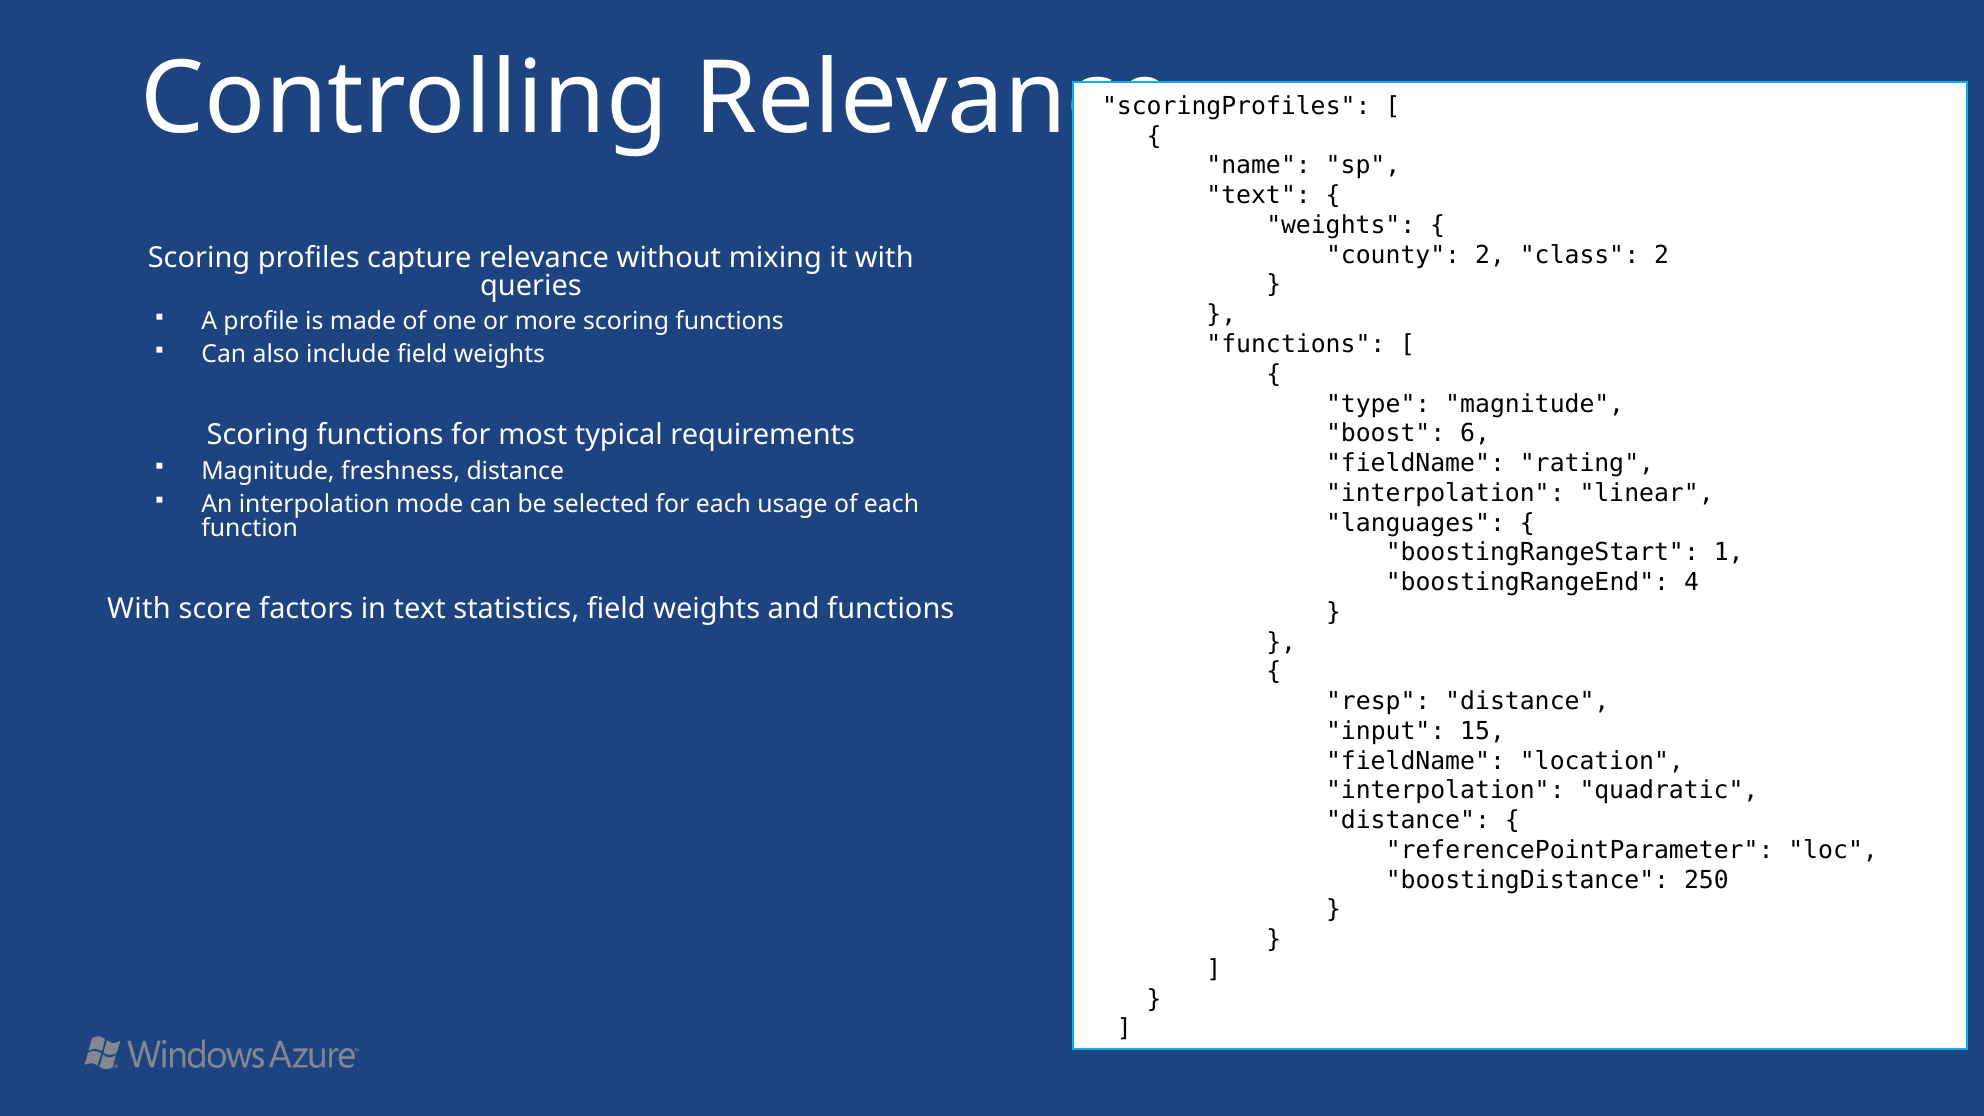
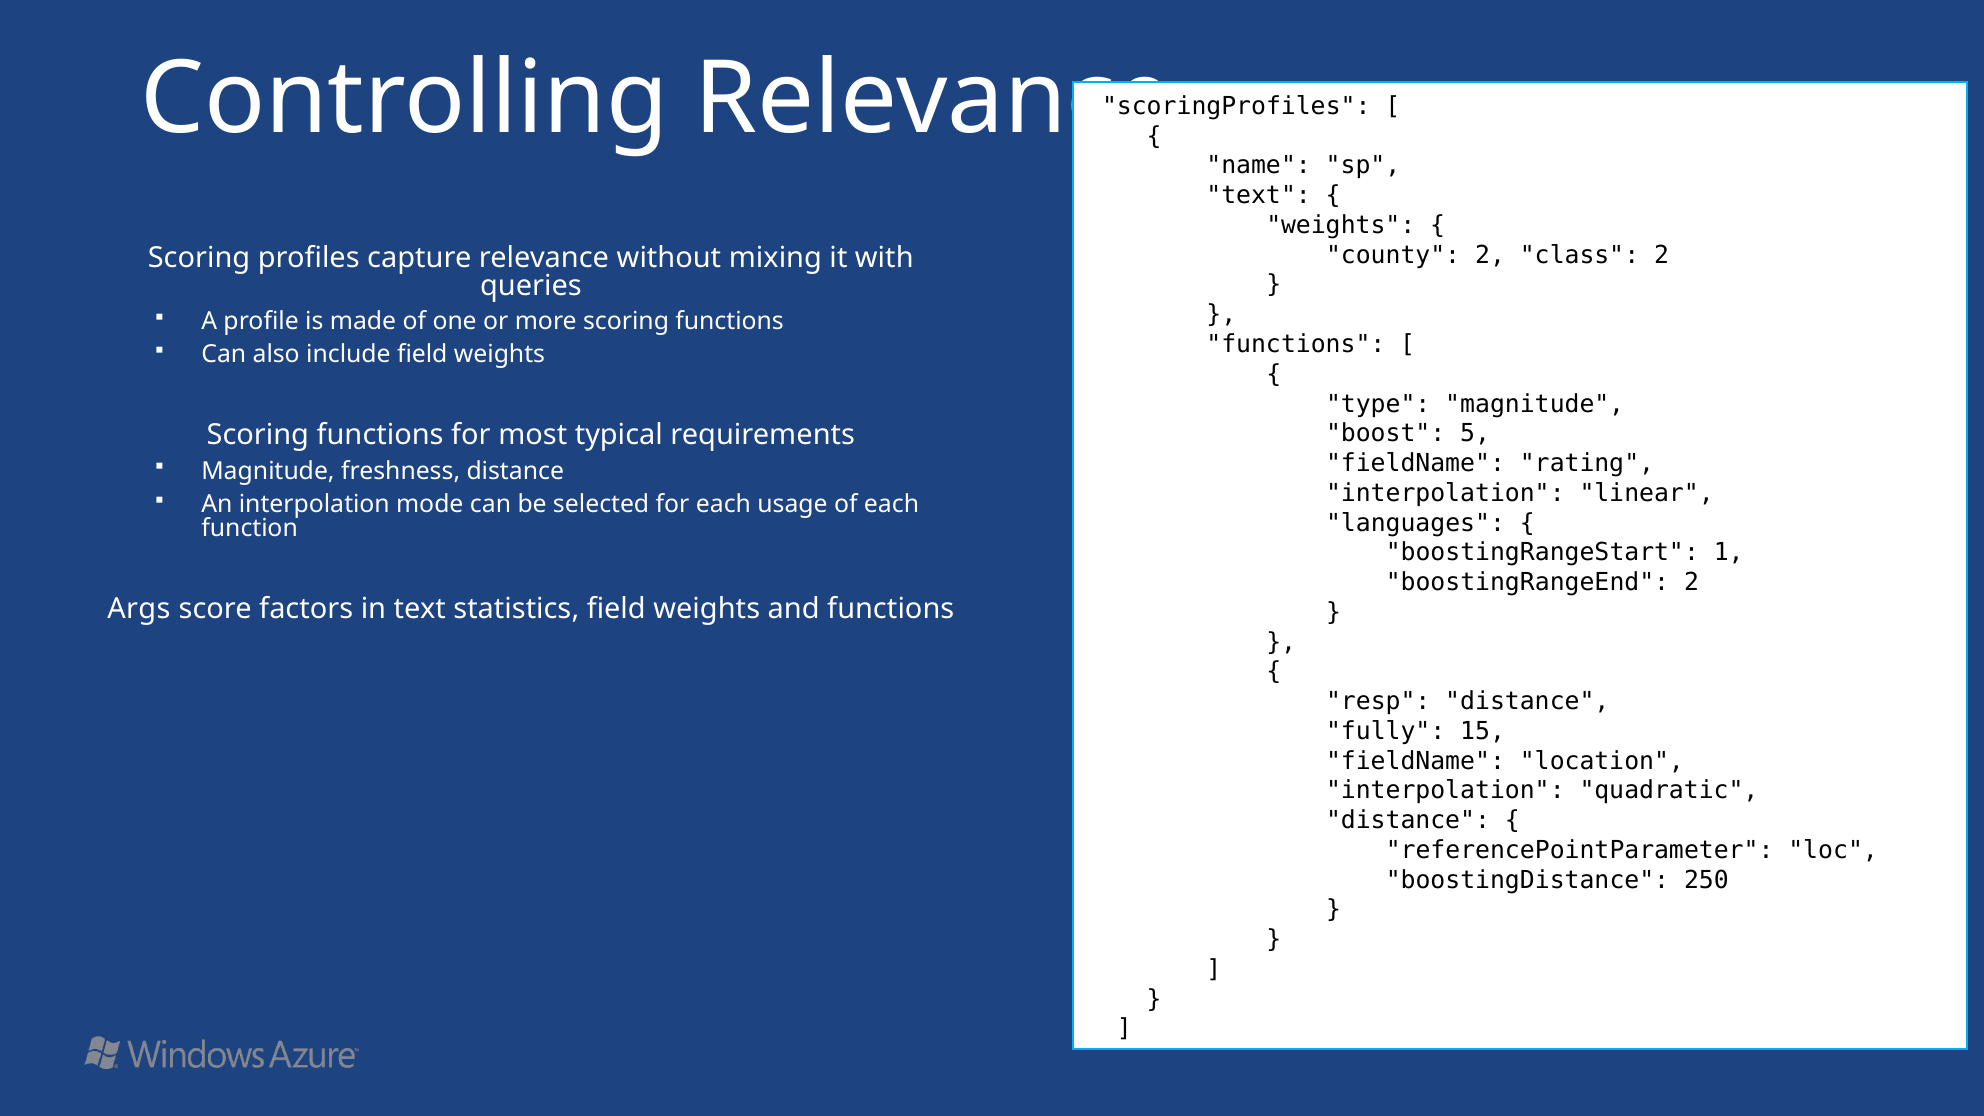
6: 6 -> 5
boostingRangeEnd 4: 4 -> 2
With at (139, 609): With -> Args
input: input -> fully
